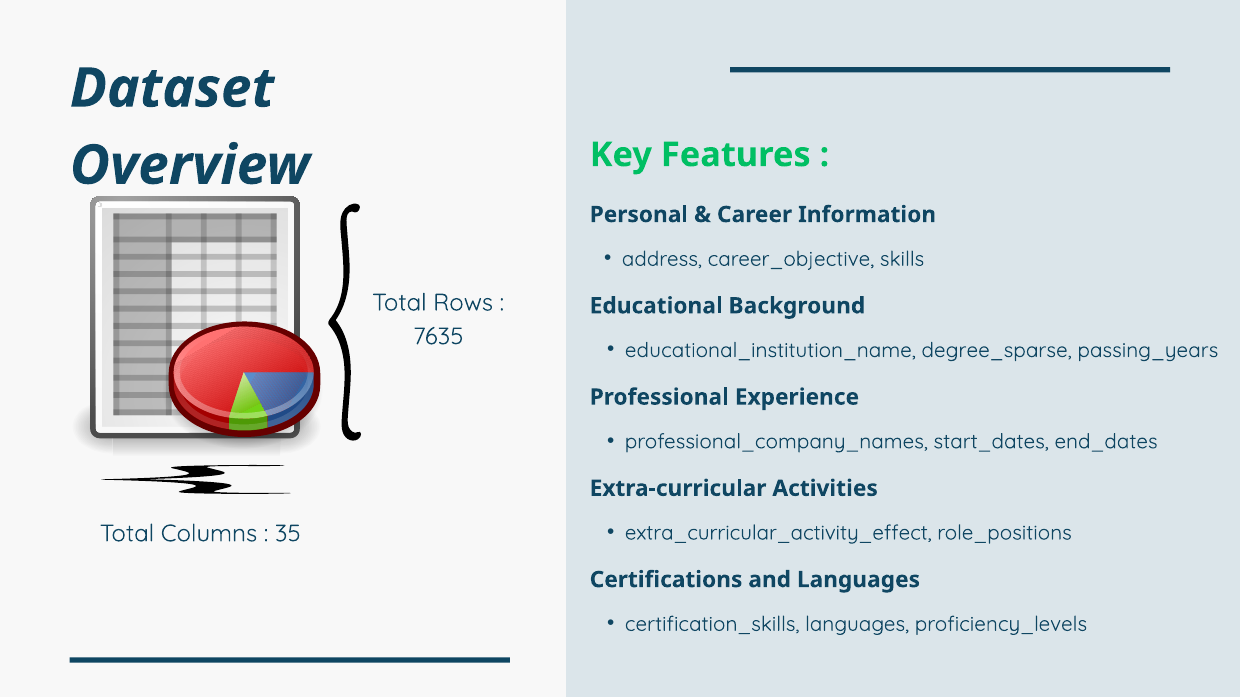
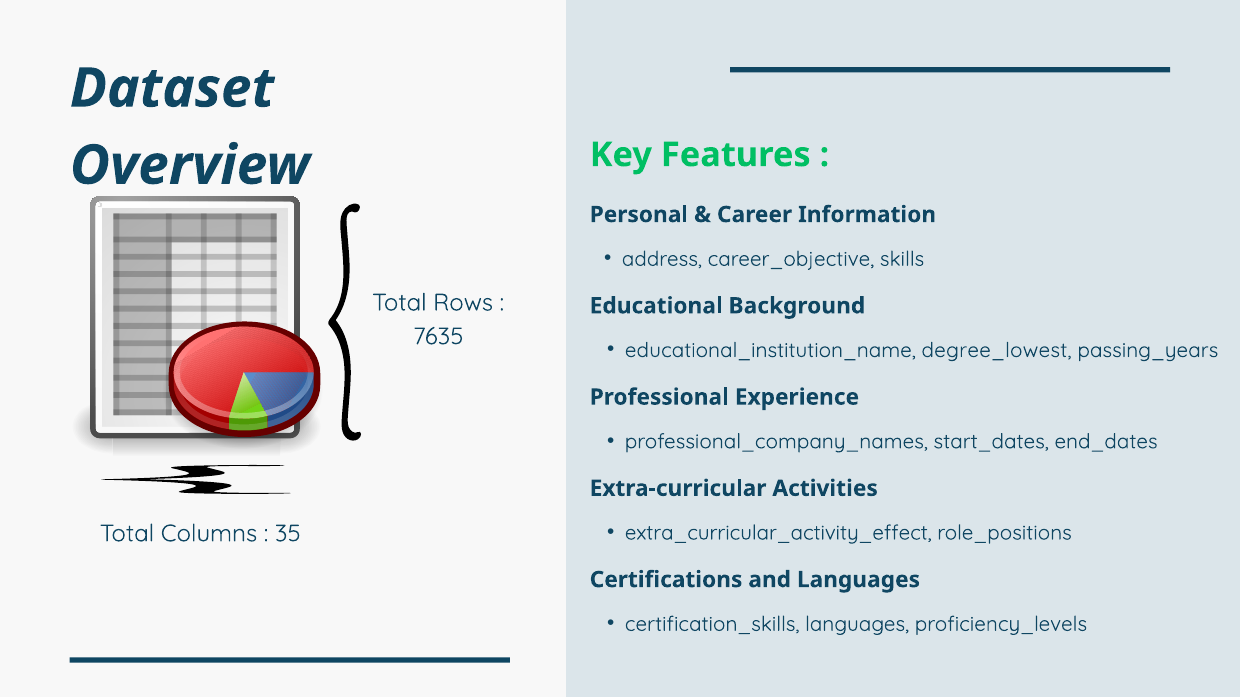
degree_sparse: degree_sparse -> degree_lowest
